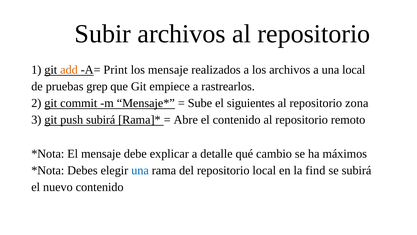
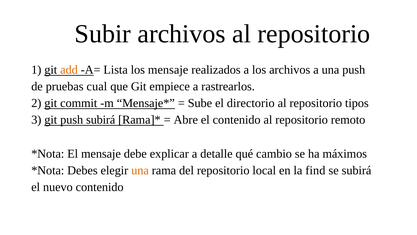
Print: Print -> Lista
una local: local -> push
grep: grep -> cual
siguientes: siguientes -> directorio
zona: zona -> tipos
una at (140, 170) colour: blue -> orange
